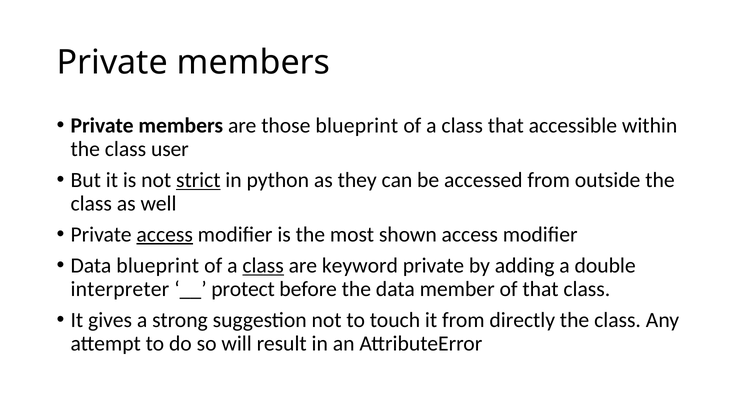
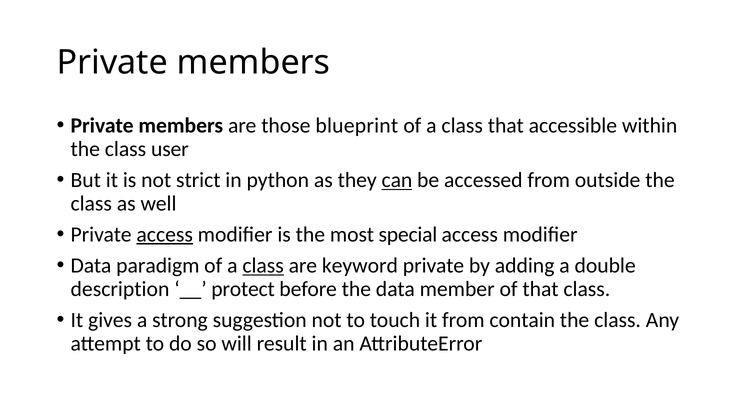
strict underline: present -> none
can underline: none -> present
shown: shown -> special
Data blueprint: blueprint -> paradigm
interpreter: interpreter -> description
directly: directly -> contain
